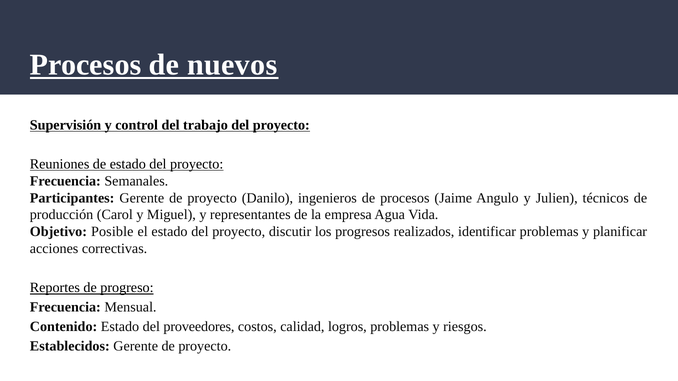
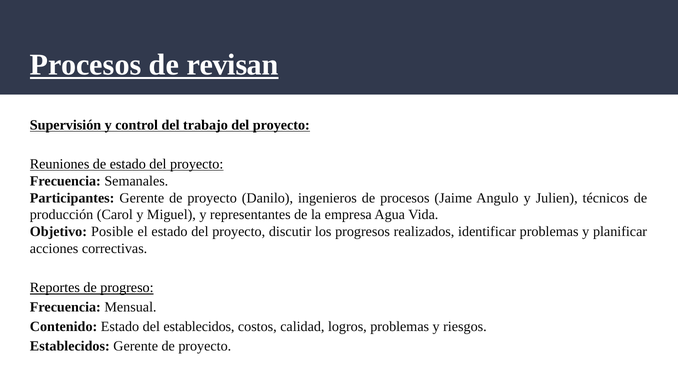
nuevos: nuevos -> revisan
del proveedores: proveedores -> establecidos
